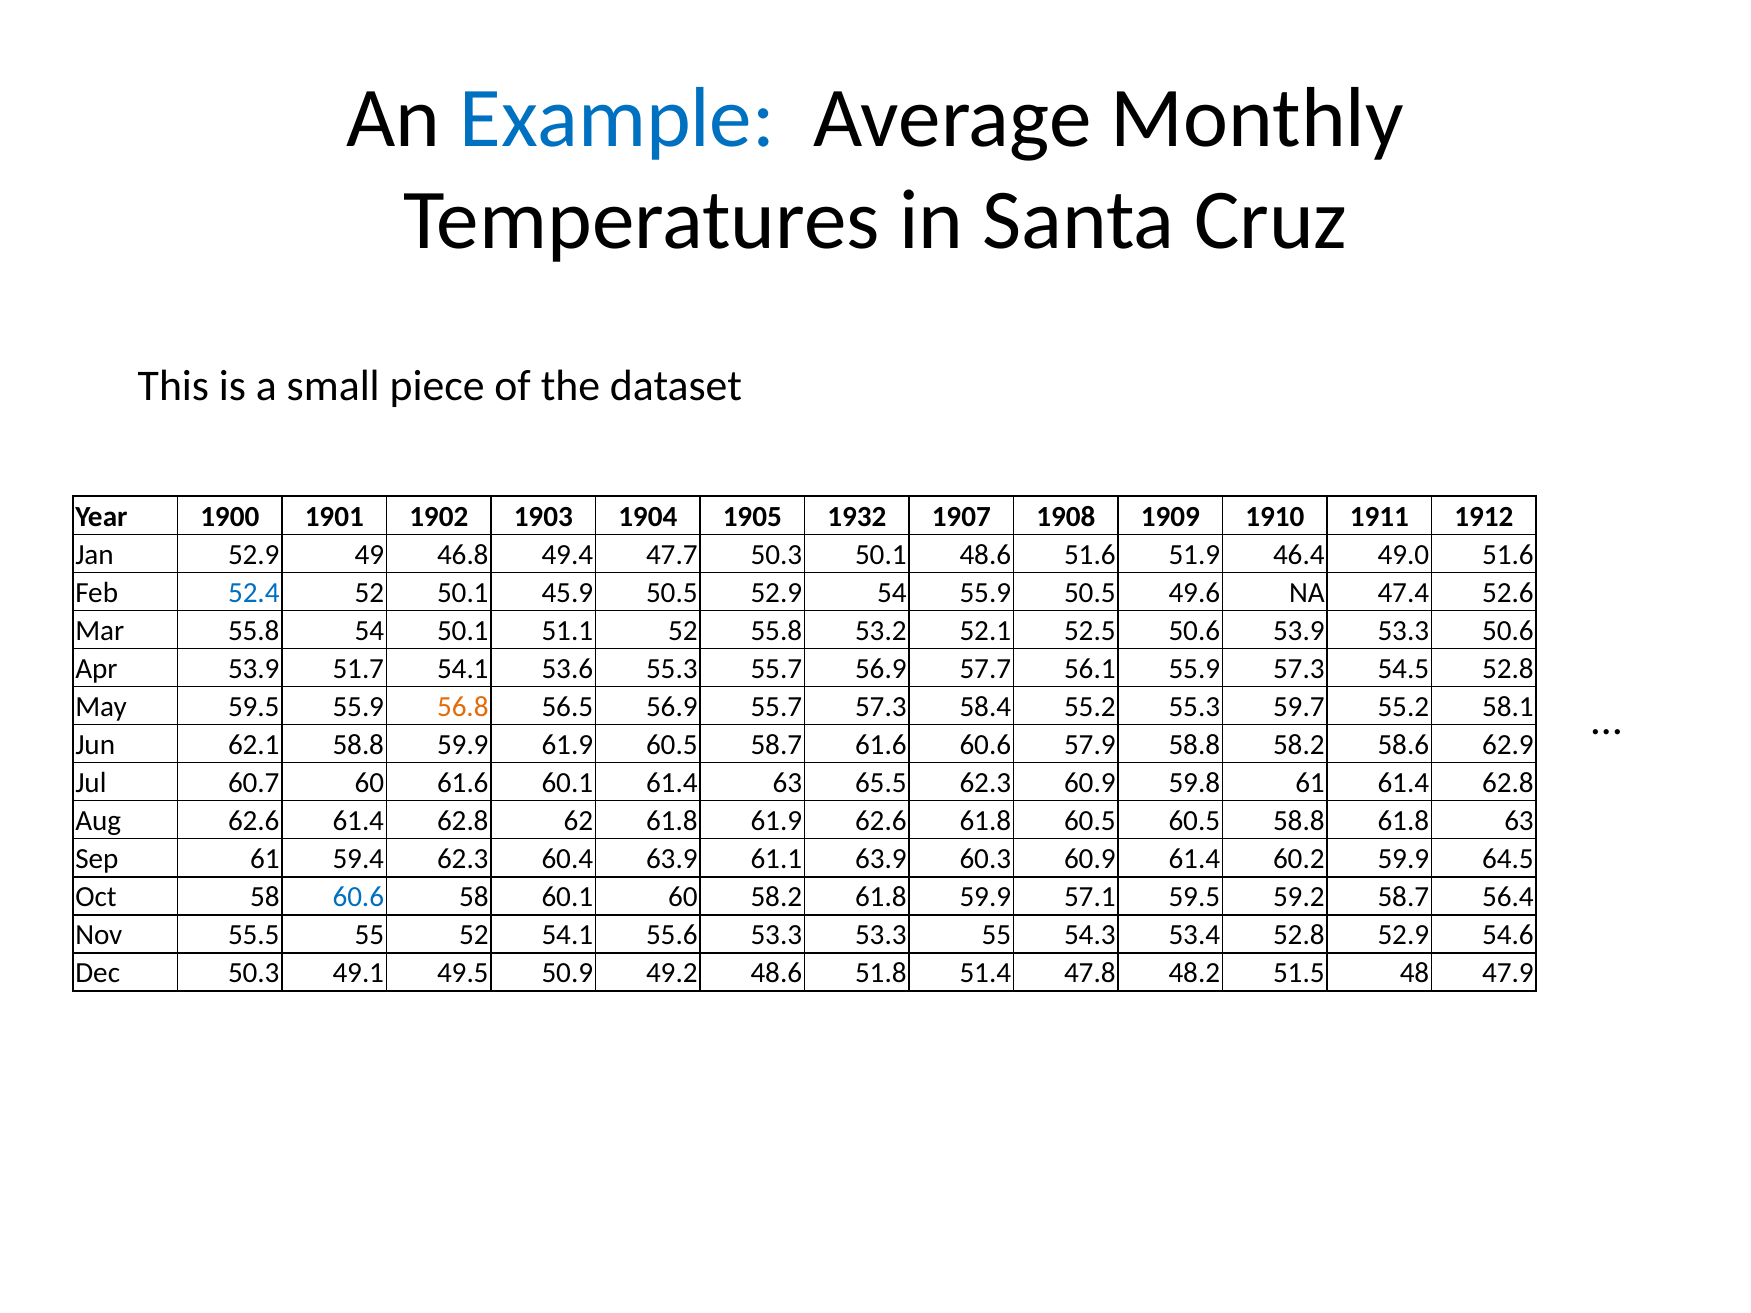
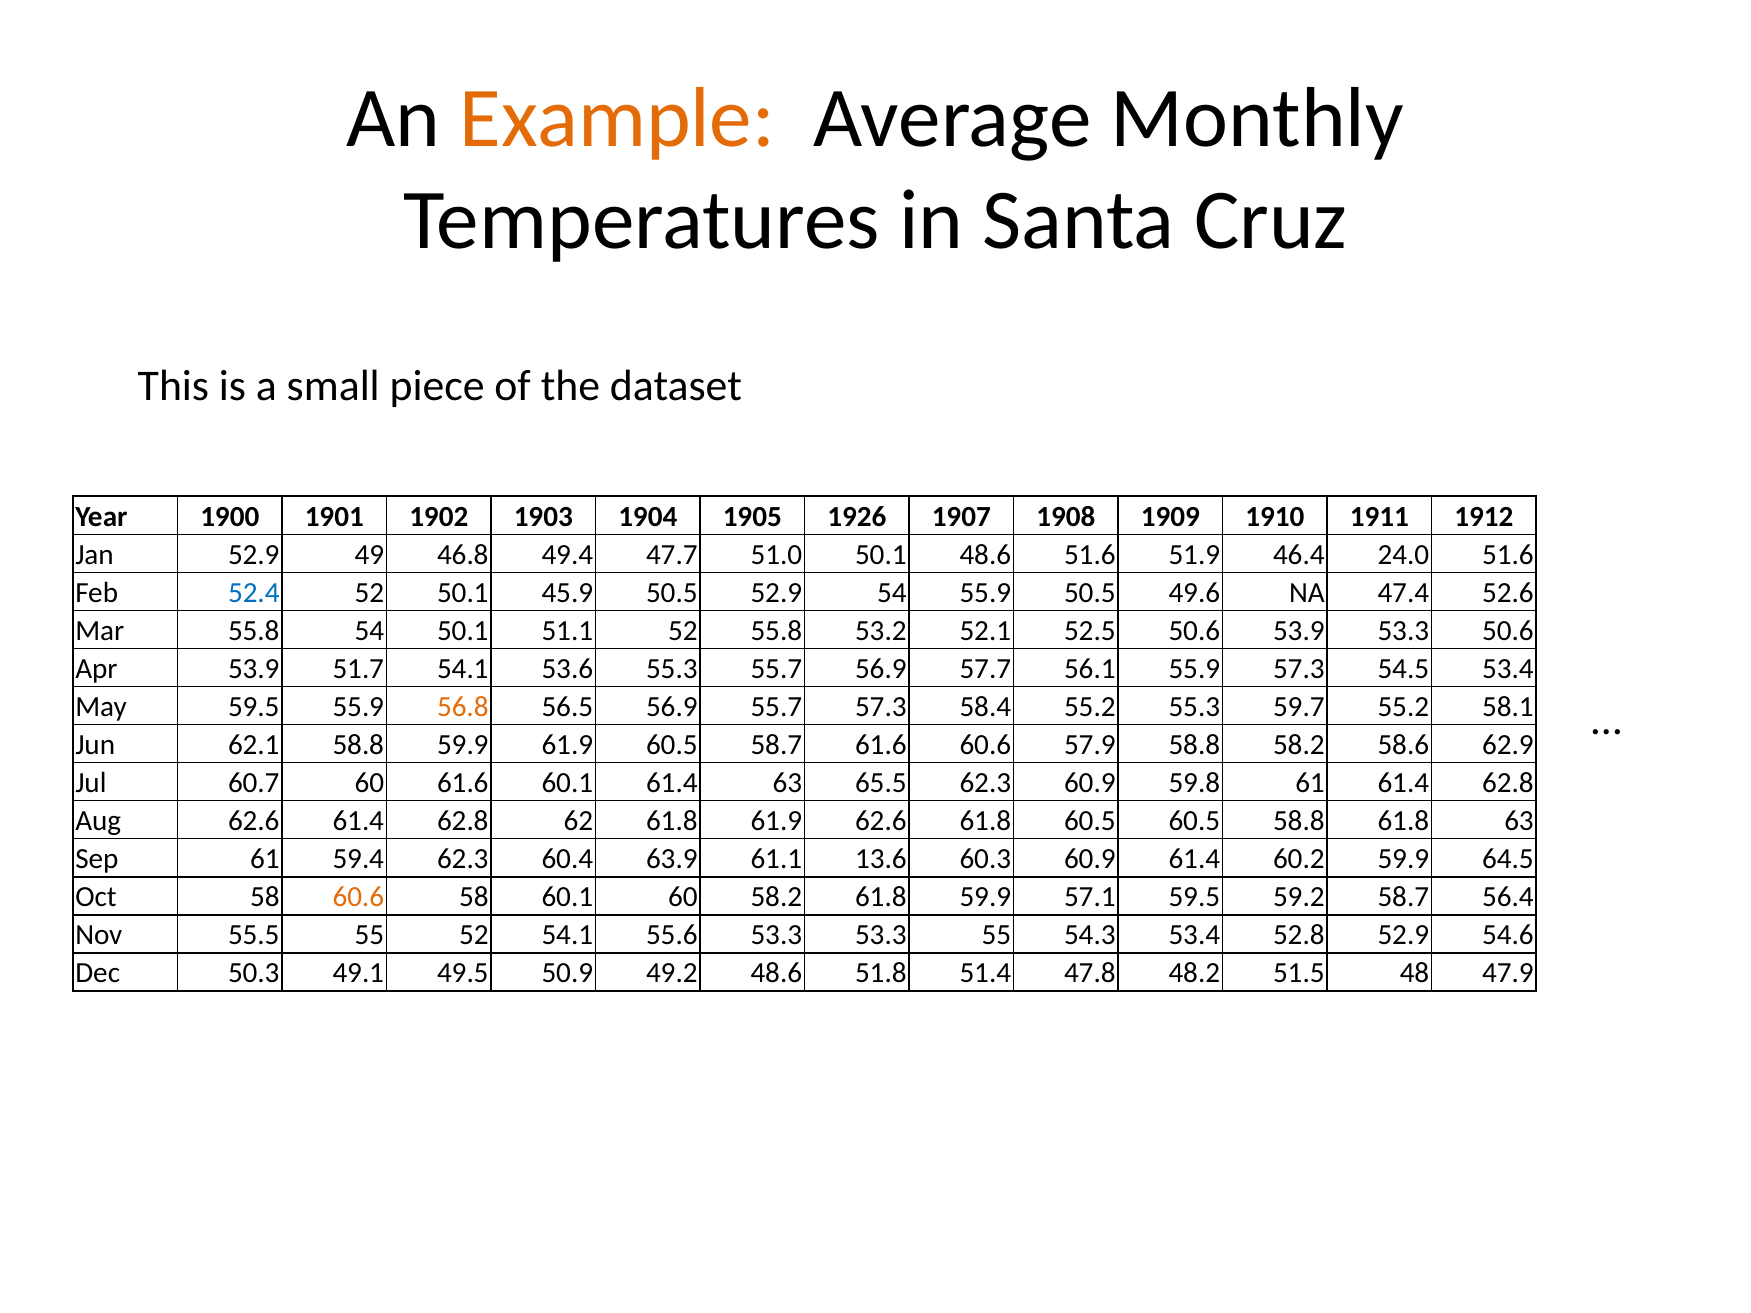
Example colour: blue -> orange
1932: 1932 -> 1926
47.7 50.3: 50.3 -> 51.0
49.0: 49.0 -> 24.0
54.5 52.8: 52.8 -> 53.4
61.1 63.9: 63.9 -> 13.6
60.6 at (358, 897) colour: blue -> orange
